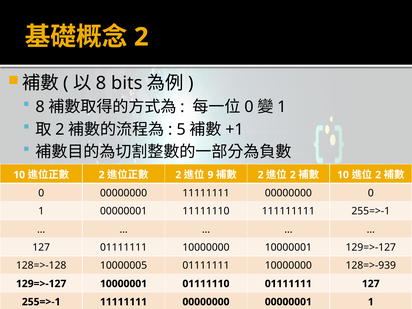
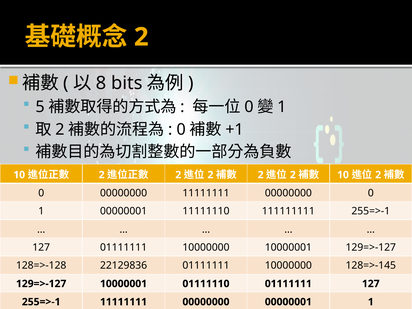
8 at (40, 107): 8 -> 5
5 at (181, 129): 5 -> 0
9 at (210, 175): 9 -> 2
10000005: 10000005 -> 22129836
128=>-939: 128=>-939 -> 128=>-145
